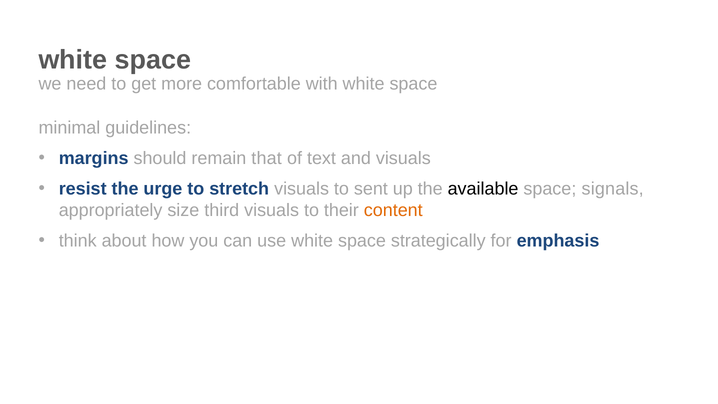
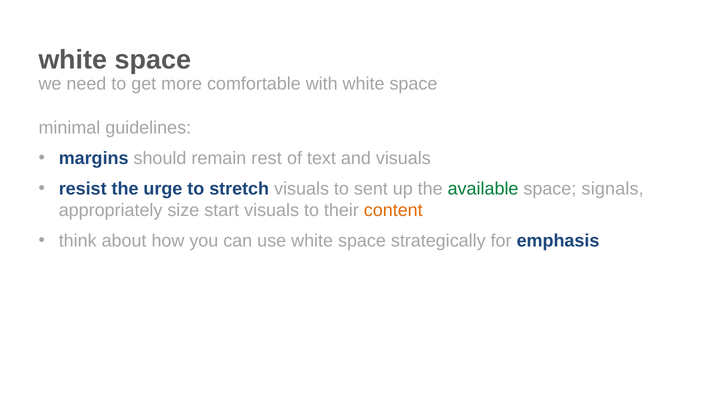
that: that -> rest
available colour: black -> green
third: third -> start
